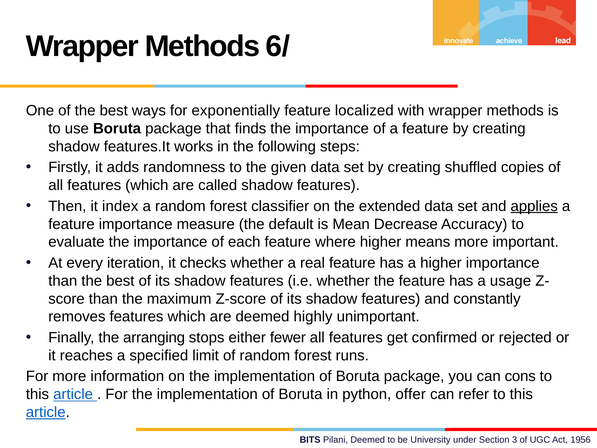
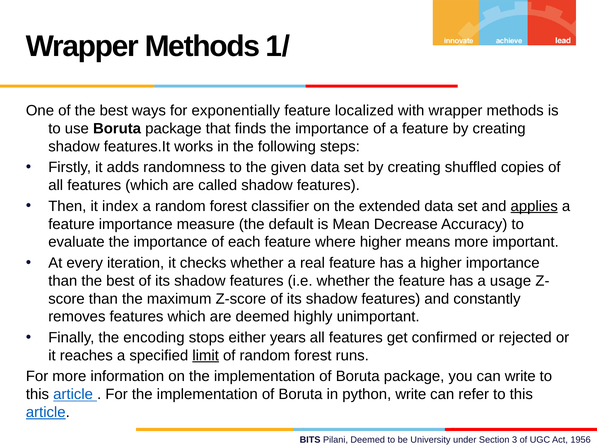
6/: 6/ -> 1/
arranging: arranging -> encoding
fewer: fewer -> years
limit underline: none -> present
can cons: cons -> write
python offer: offer -> write
